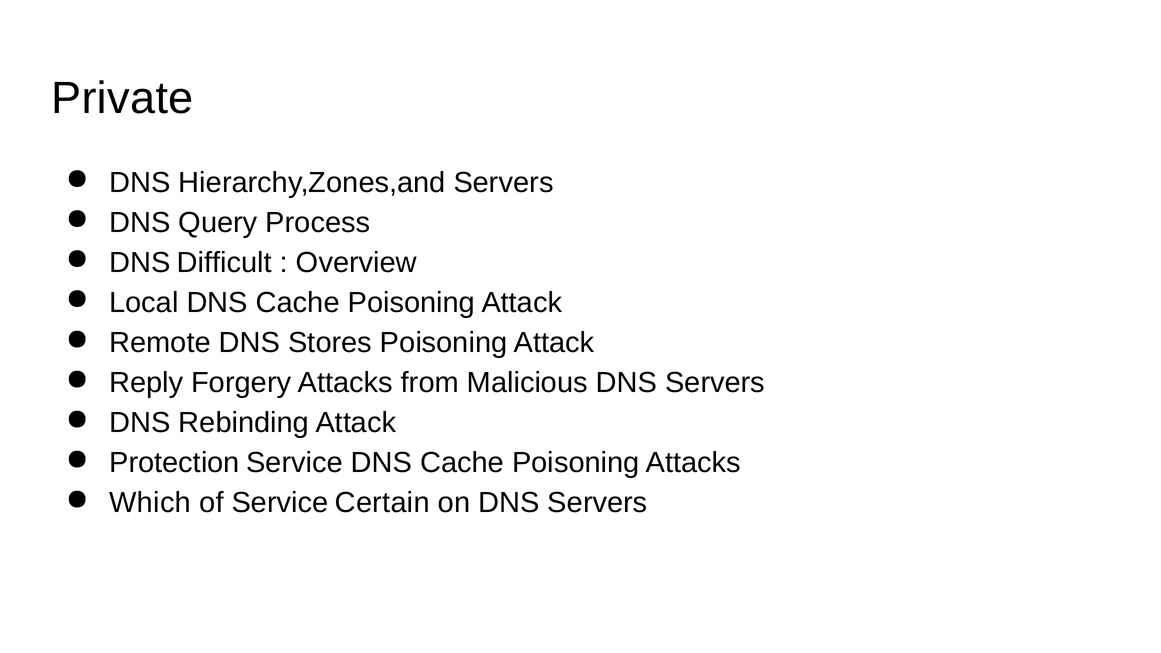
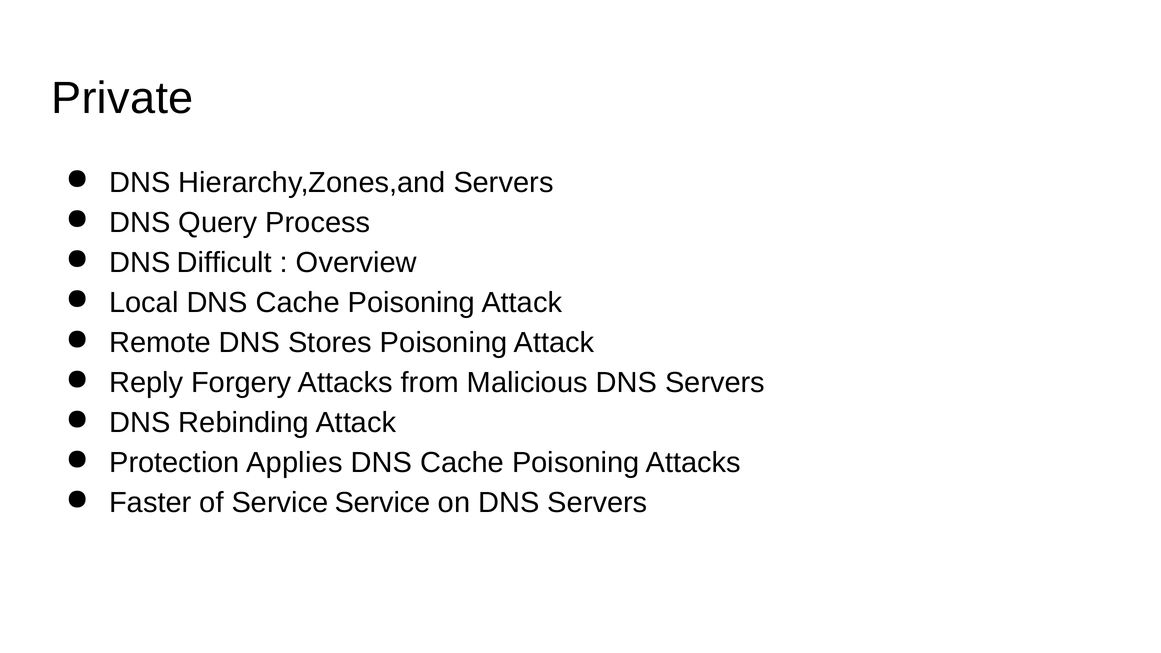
Protection Service: Service -> Applies
Which: Which -> Faster
Service Certain: Certain -> Service
